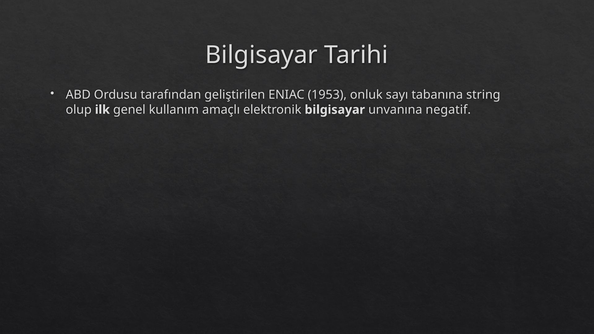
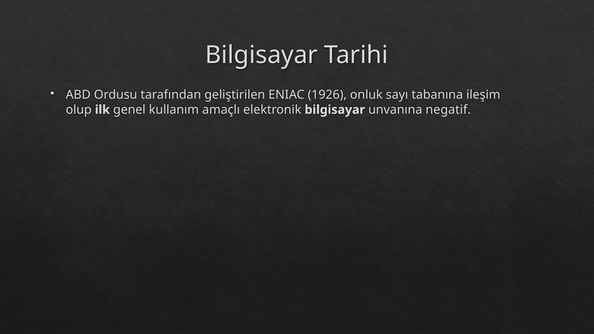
1953: 1953 -> 1926
string: string -> ileşim
